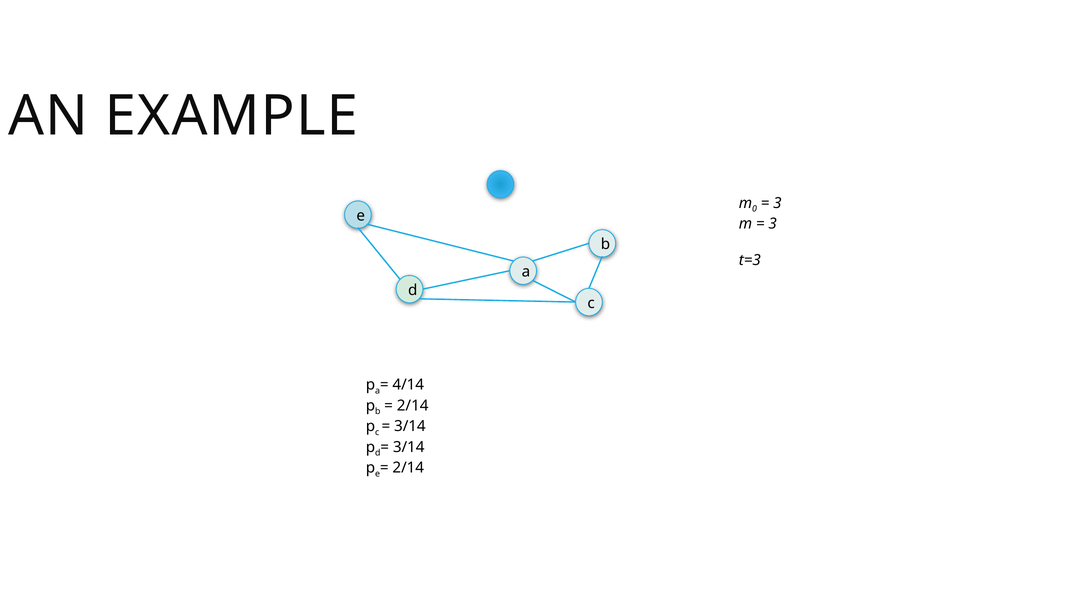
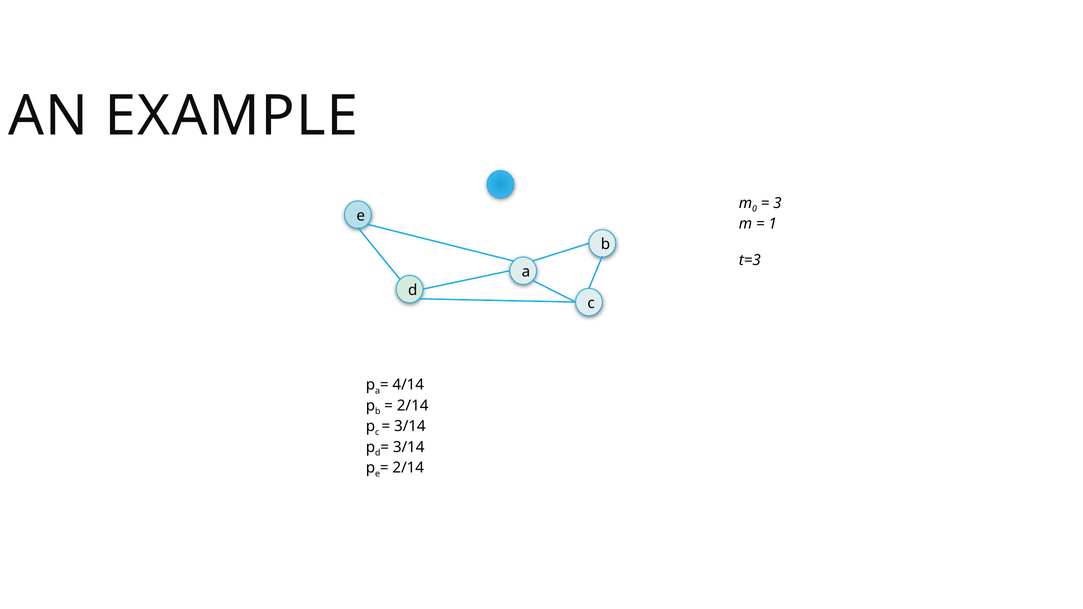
3 at (773, 224): 3 -> 1
